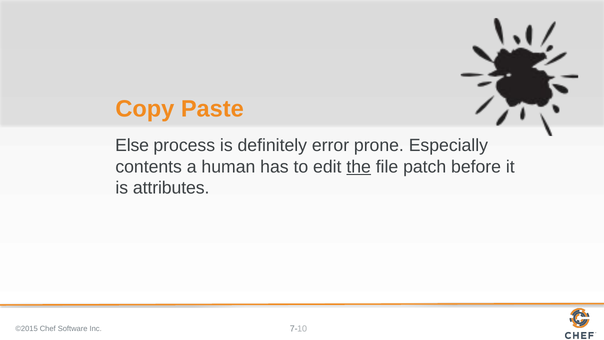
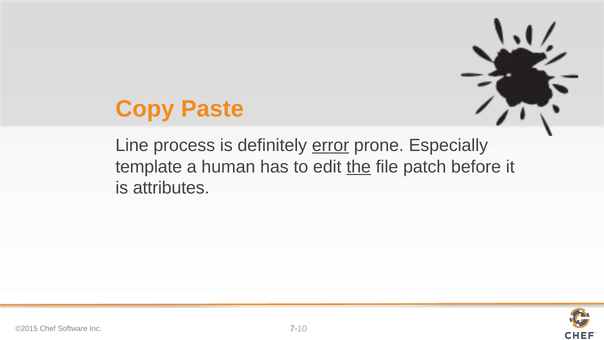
Else: Else -> Line
error underline: none -> present
contents: contents -> template
